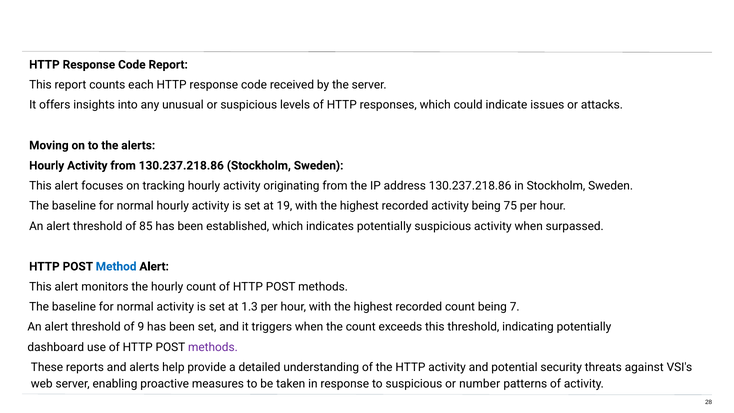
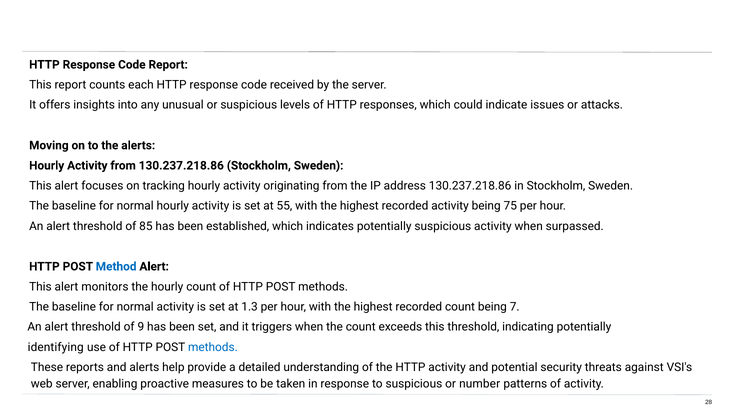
19: 19 -> 55
dashboard: dashboard -> identifying
methods at (213, 347) colour: purple -> blue
